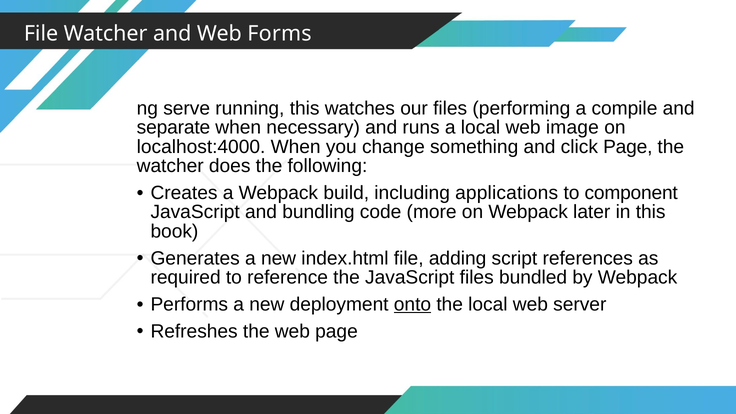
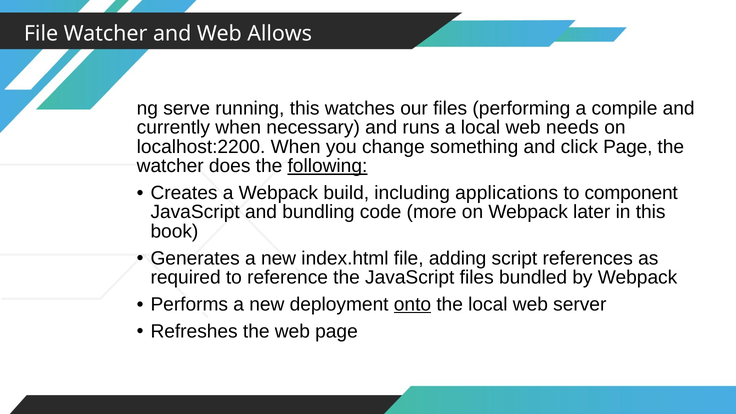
Forms: Forms -> Allows
separate: separate -> currently
image: image -> needs
localhost:4000: localhost:4000 -> localhost:2200
following underline: none -> present
